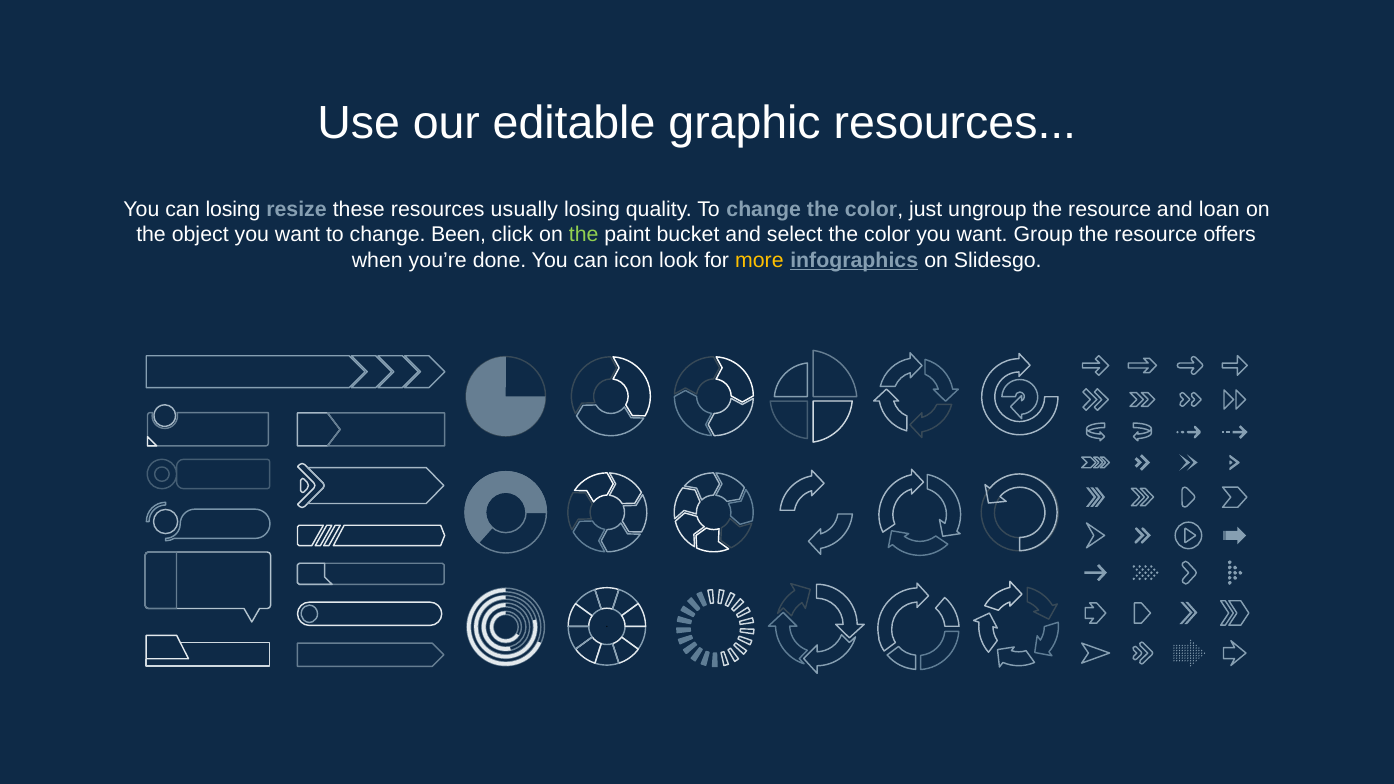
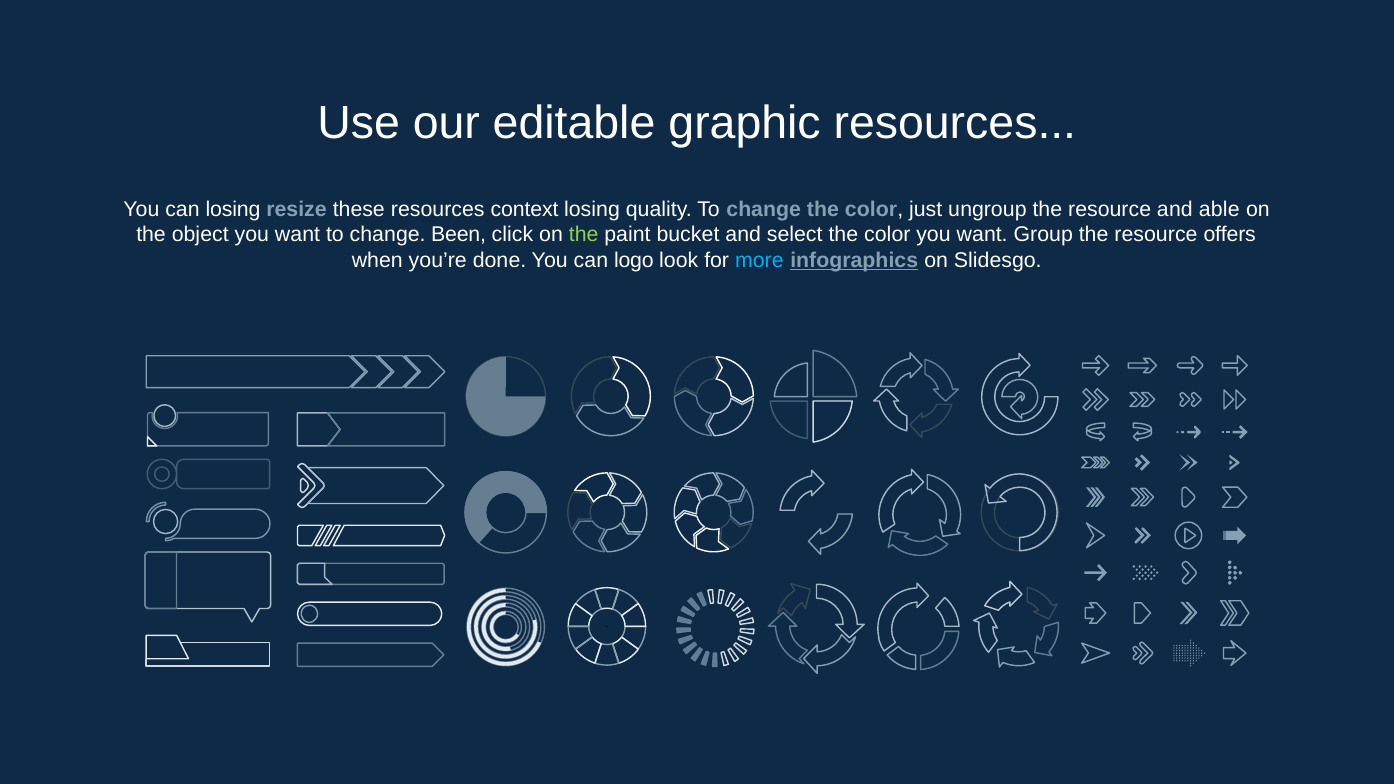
usually: usually -> context
loan: loan -> able
icon: icon -> logo
more colour: yellow -> light blue
